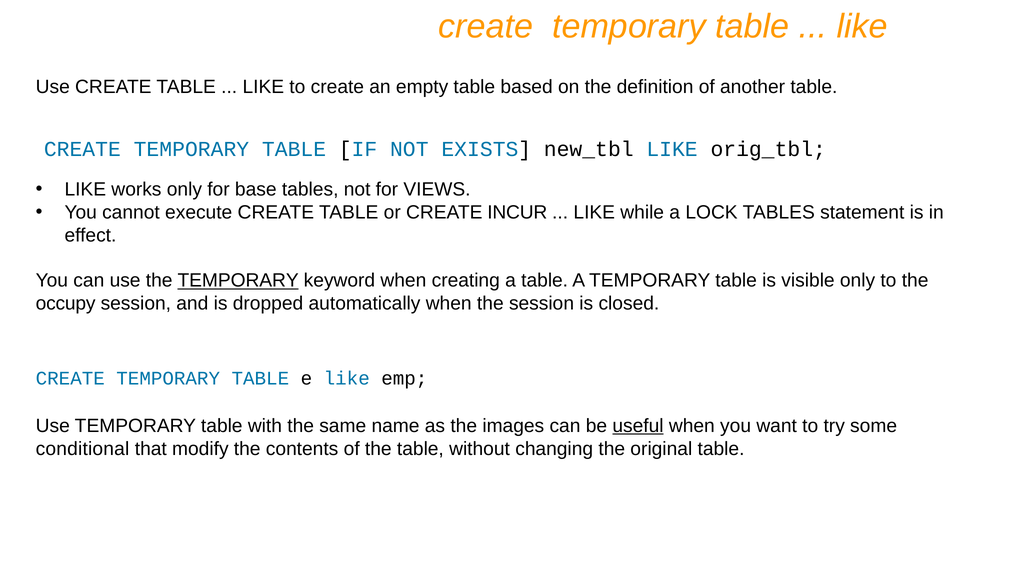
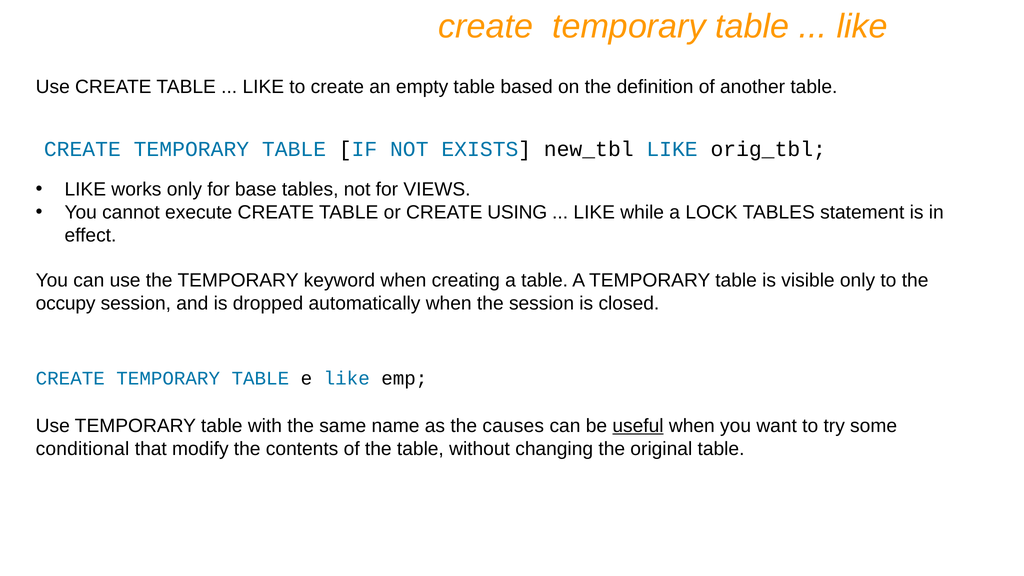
INCUR: INCUR -> USING
TEMPORARY at (238, 281) underline: present -> none
images: images -> causes
